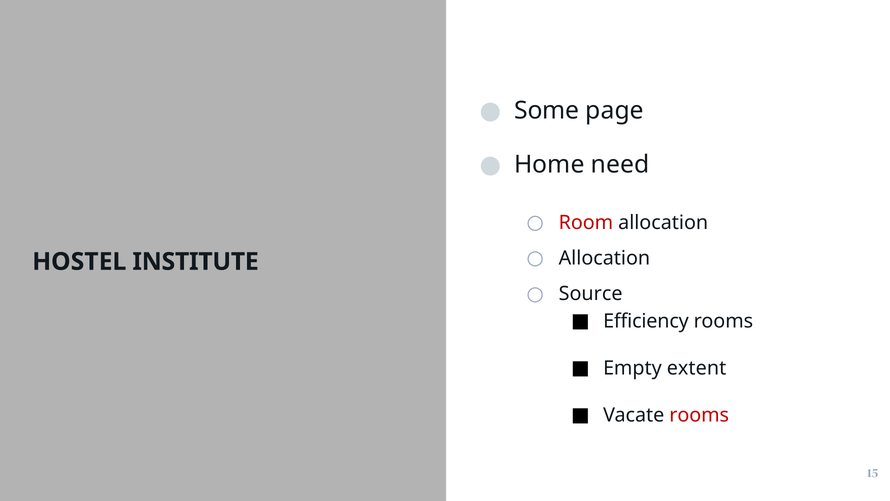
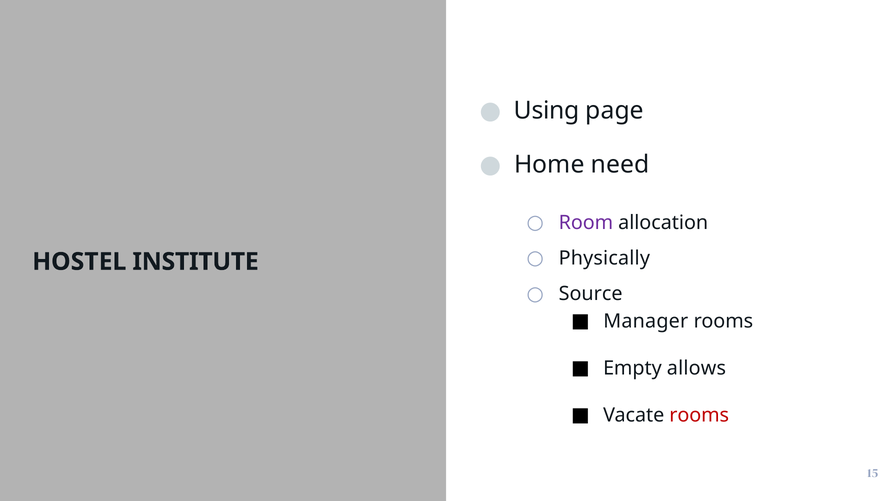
Some: Some -> Using
Room colour: red -> purple
Allocation at (604, 258): Allocation -> Physically
Efficiency: Efficiency -> Manager
extent: extent -> allows
